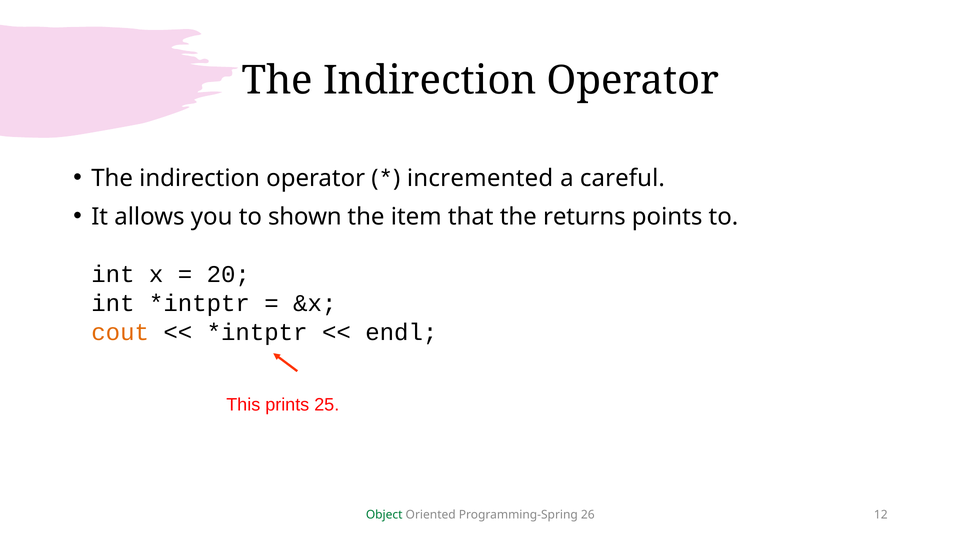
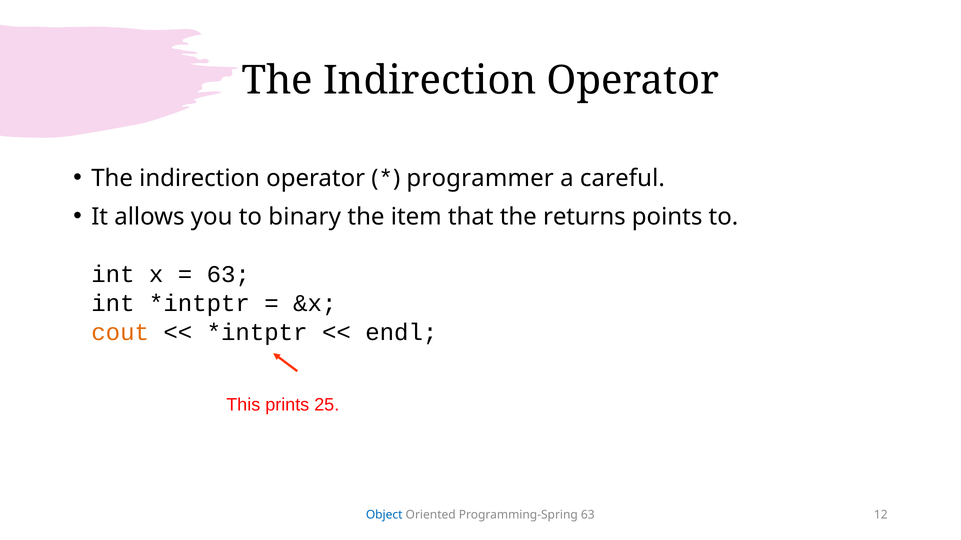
incremented: incremented -> programmer
shown: shown -> binary
20 at (228, 275): 20 -> 63
Object colour: green -> blue
Programming-Spring 26: 26 -> 63
